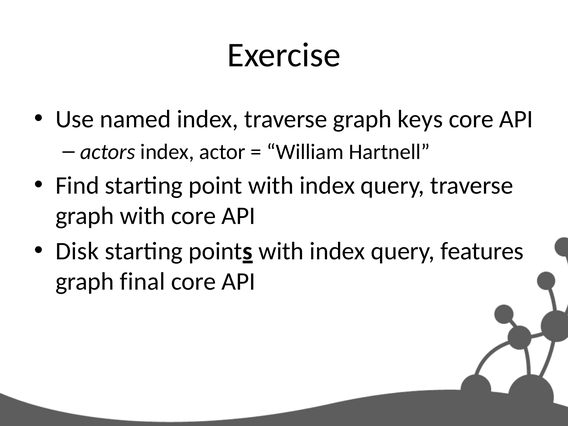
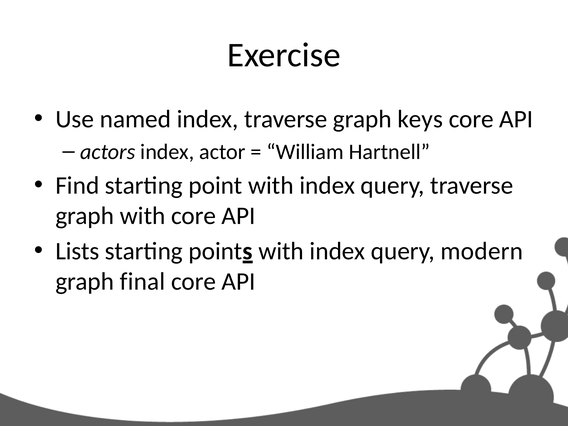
Disk: Disk -> Lists
features: features -> modern
